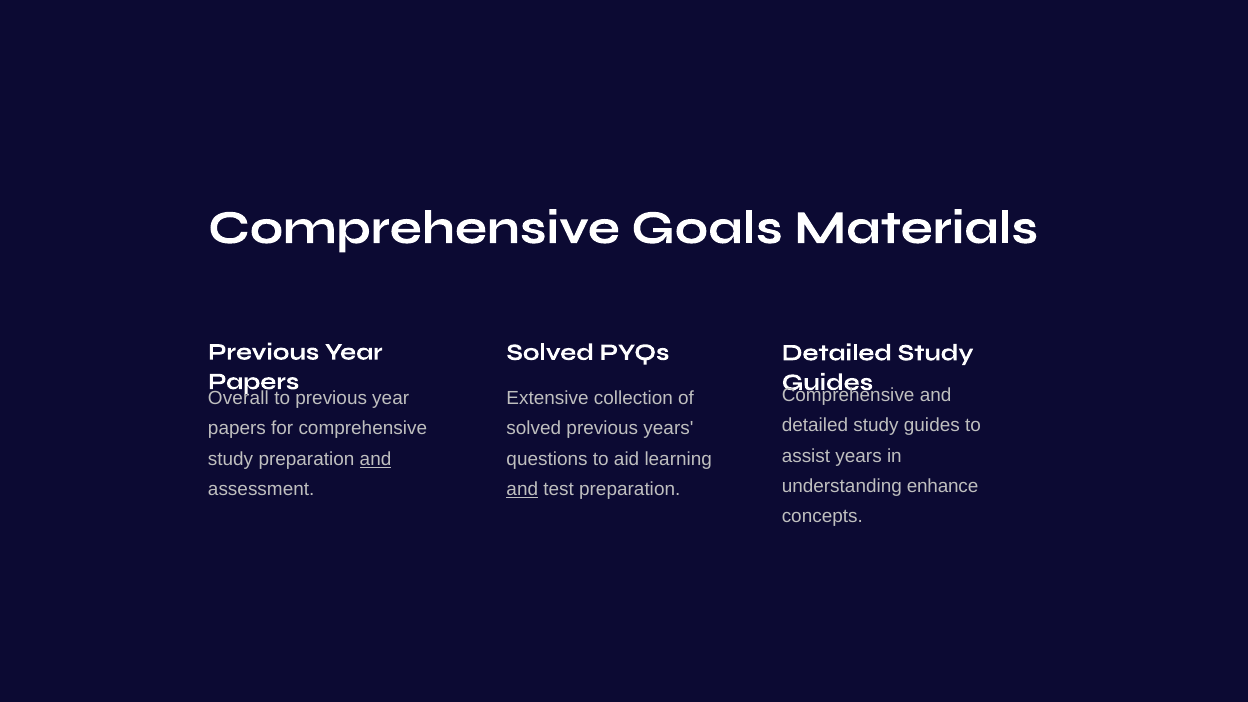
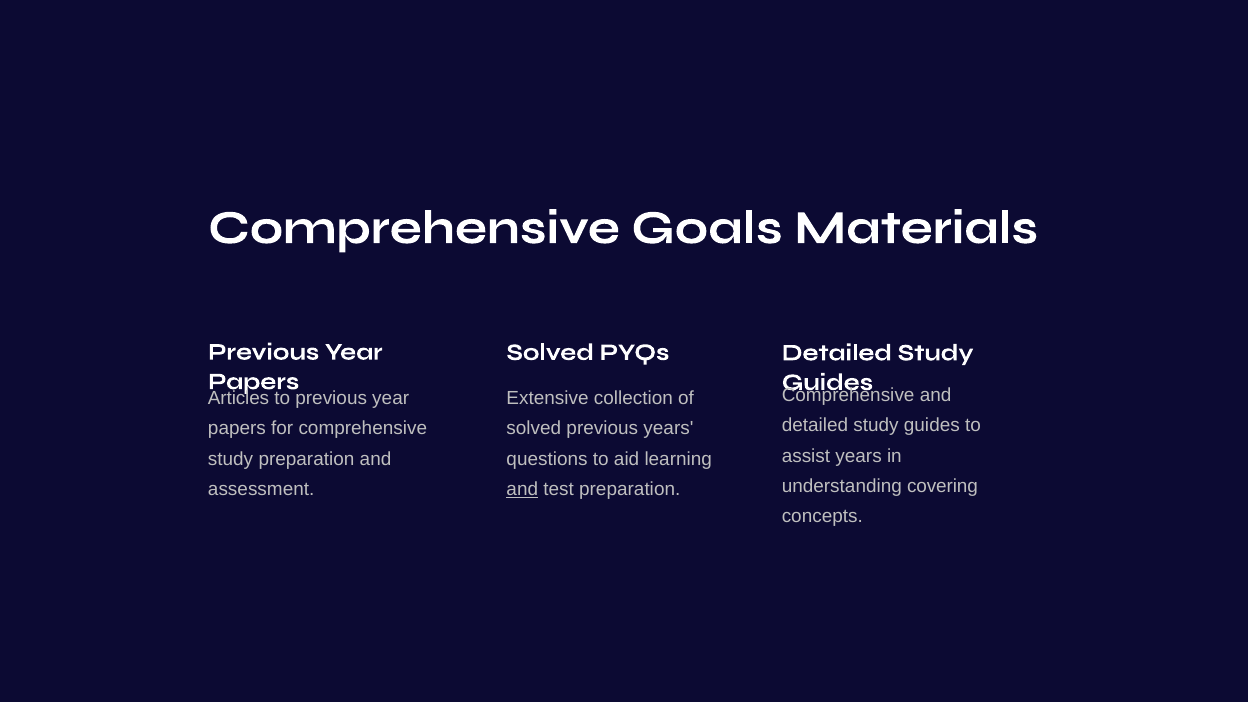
Overall: Overall -> Articles
and at (376, 459) underline: present -> none
enhance: enhance -> covering
